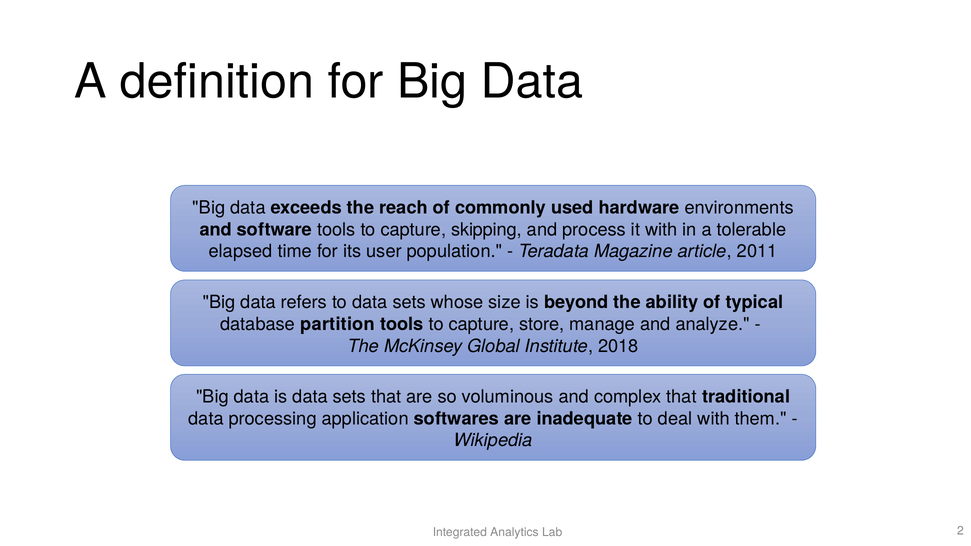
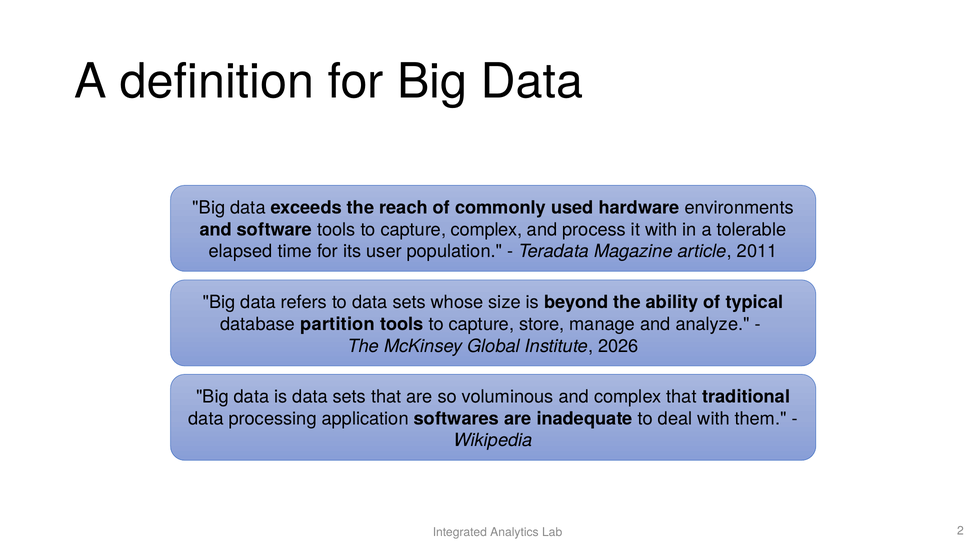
capture skipping: skipping -> complex
2018: 2018 -> 2026
